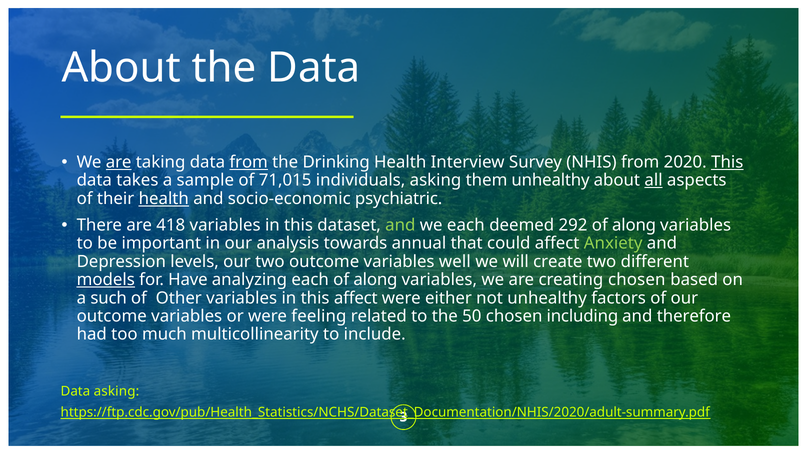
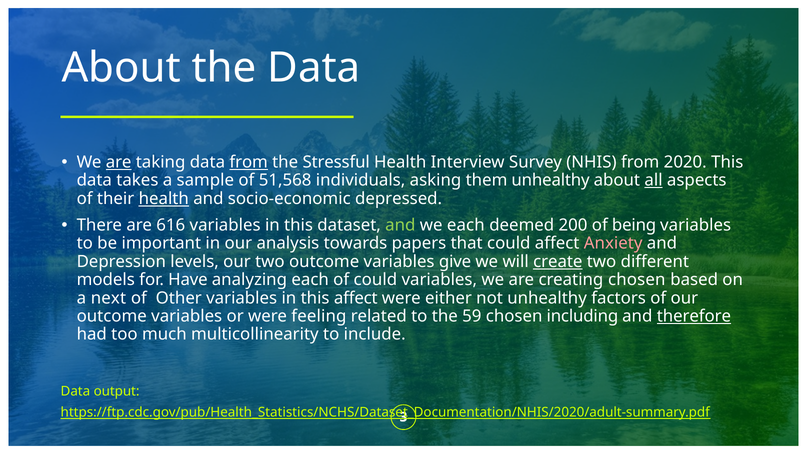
Drinking: Drinking -> Stressful
This at (727, 162) underline: present -> none
71,015: 71,015 -> 51,568
psychiatric: psychiatric -> depressed
418: 418 -> 616
292: 292 -> 200
along at (634, 225): along -> being
annual: annual -> papers
Anxiety colour: light green -> pink
well: well -> give
create underline: none -> present
models underline: present -> none
each of along: along -> could
such: such -> next
50: 50 -> 59
therefore underline: none -> present
Data asking: asking -> output
